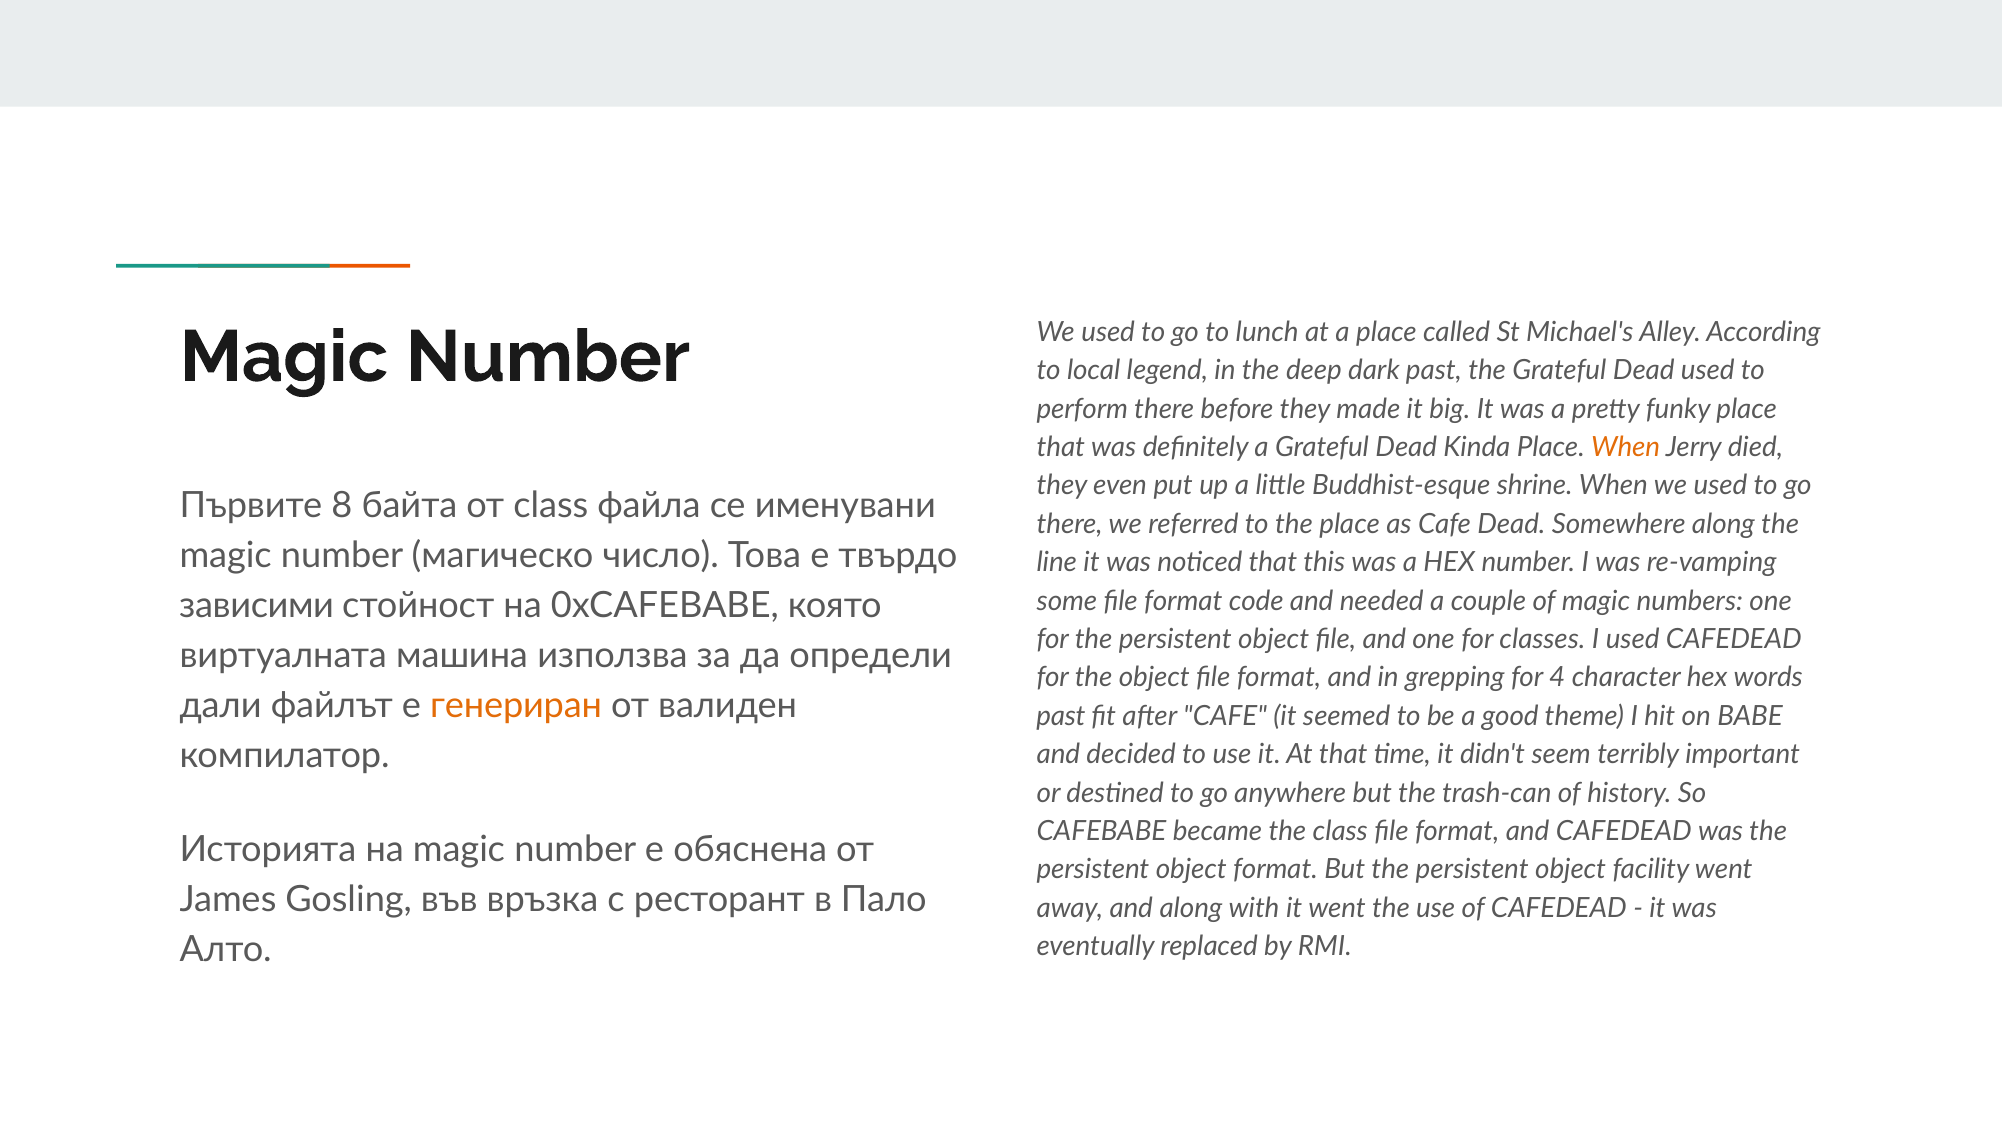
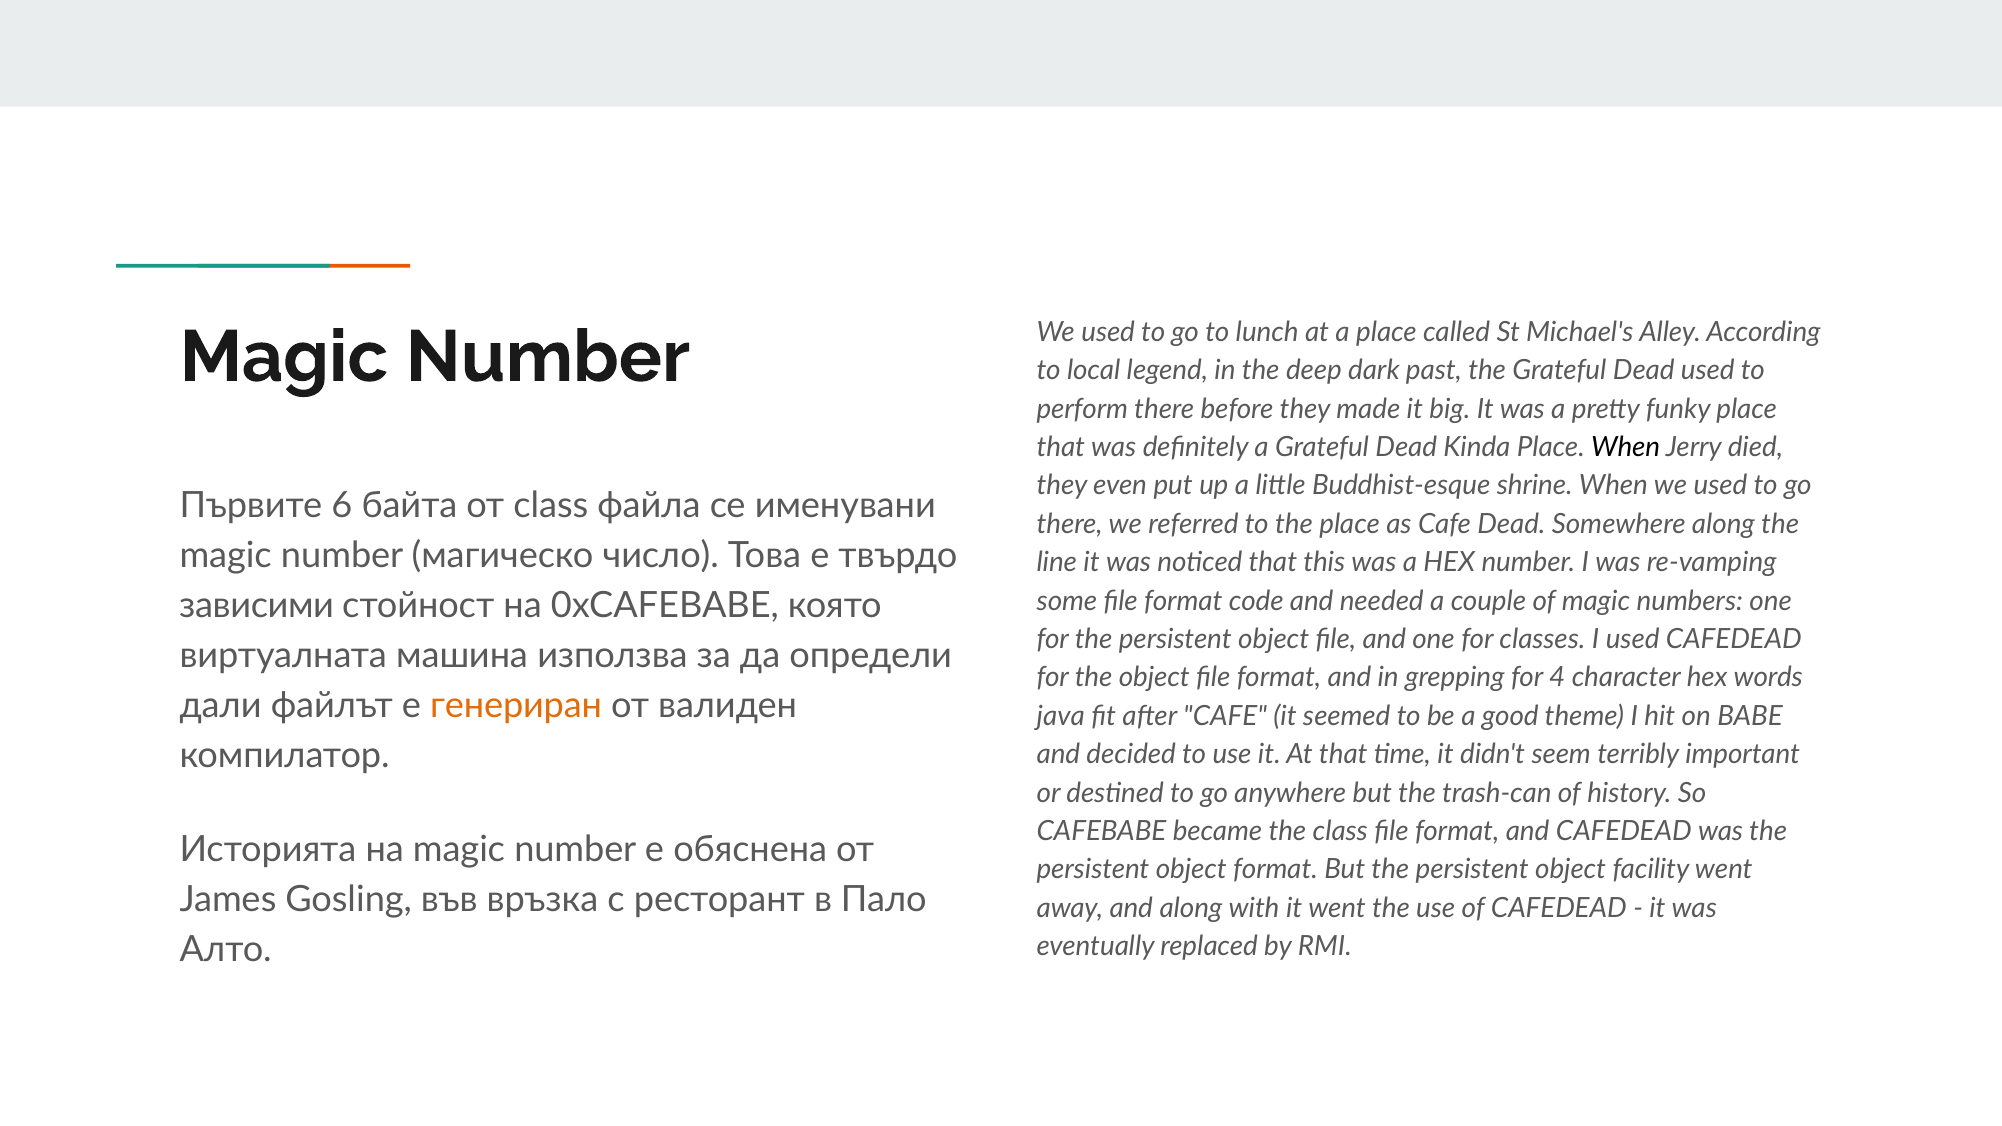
When at (1626, 447) colour: orange -> black
8: 8 -> 6
past at (1061, 716): past -> java
